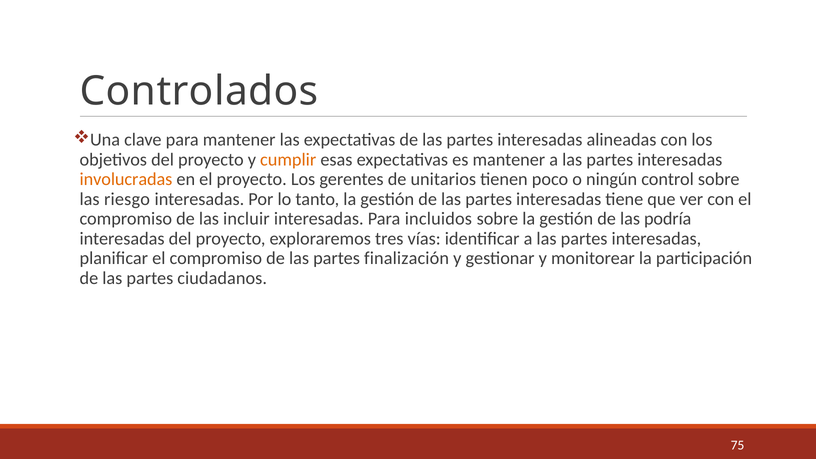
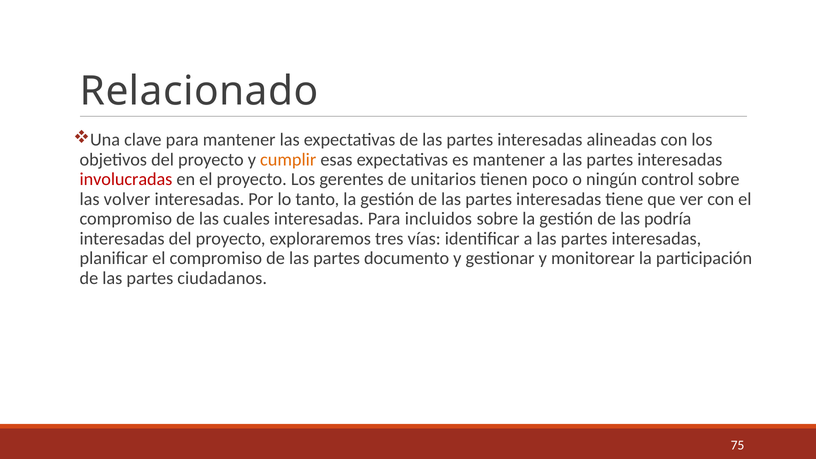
Controlados: Controlados -> Relacionado
involucradas colour: orange -> red
riesgo: riesgo -> volver
incluir: incluir -> cuales
finalización: finalización -> documento
